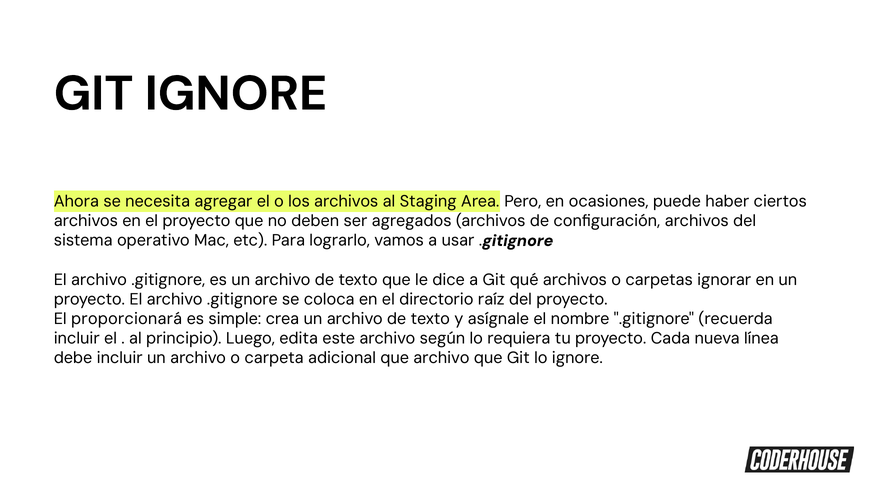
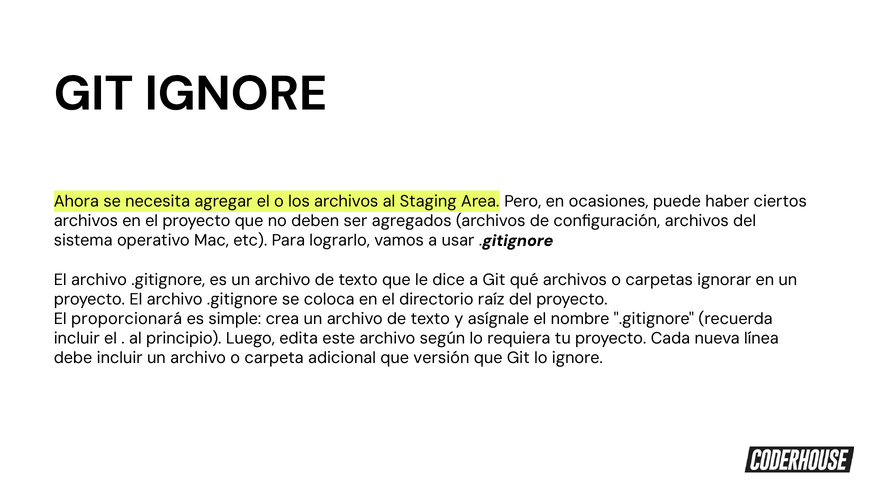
que archivo: archivo -> versión
